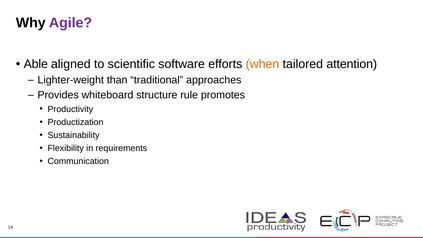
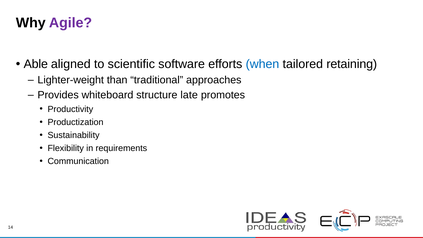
when colour: orange -> blue
attention: attention -> retaining
rule: rule -> late
